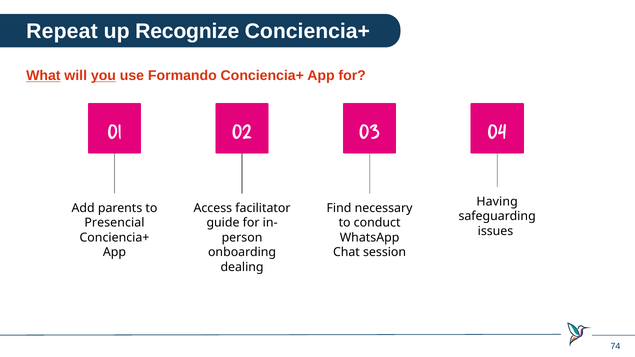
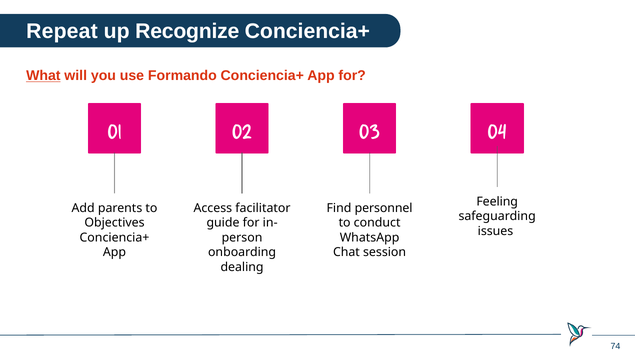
you underline: present -> none
Having: Having -> Feeling
necessary: necessary -> personnel
Presencial: Presencial -> Objectives
